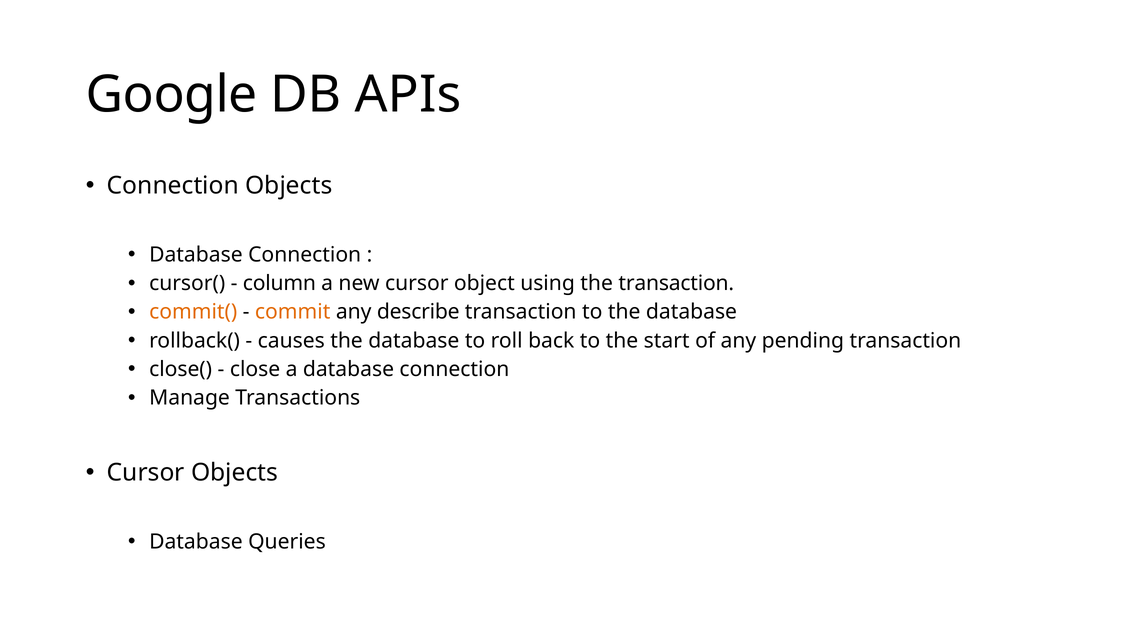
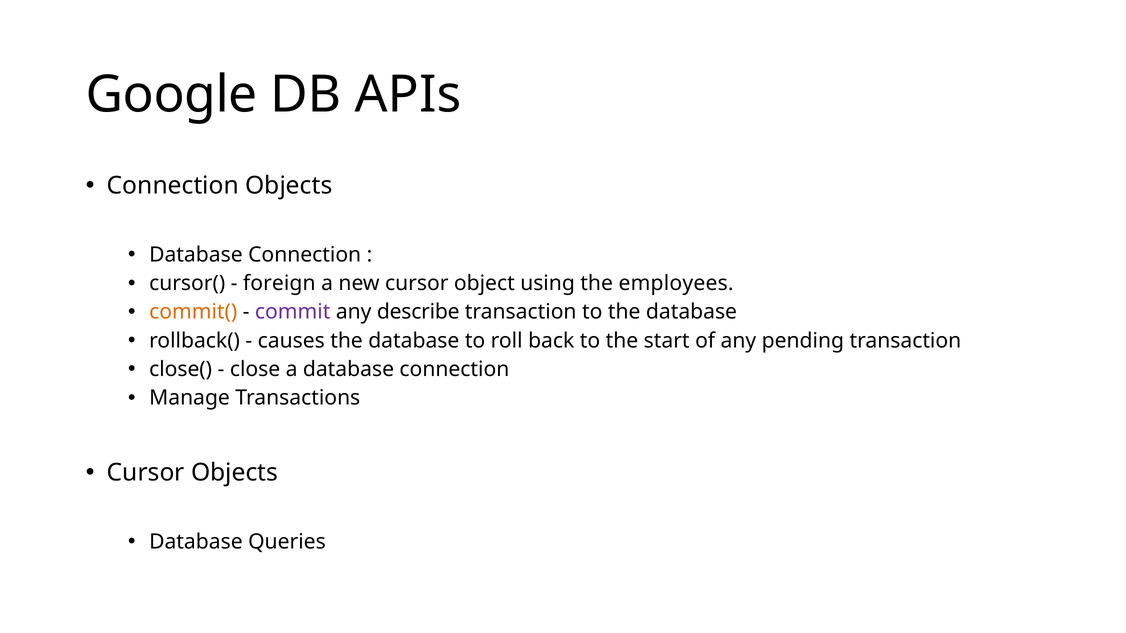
column: column -> foreign
the transaction: transaction -> employees
commit colour: orange -> purple
